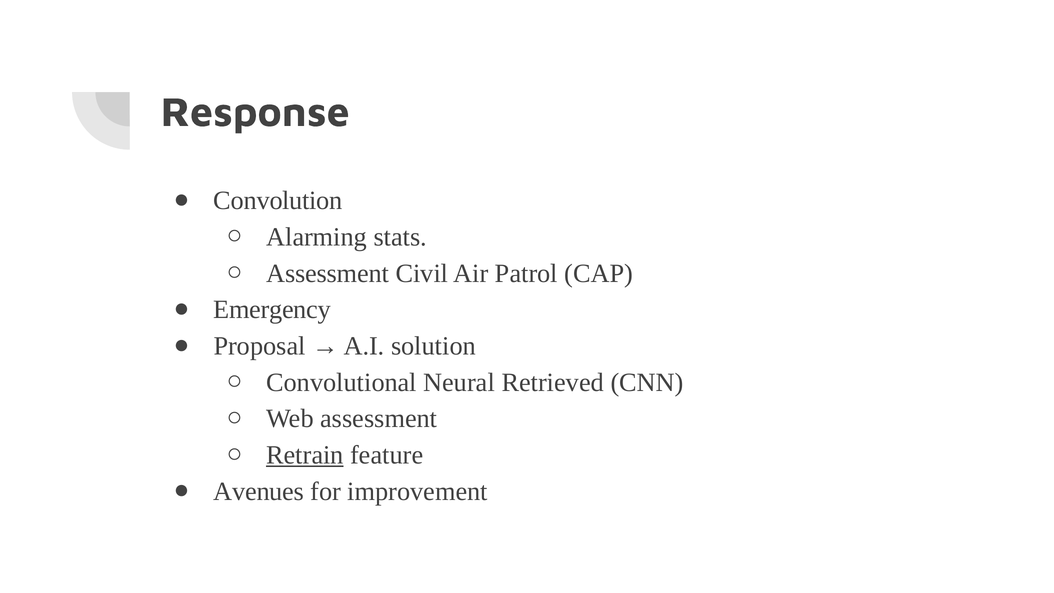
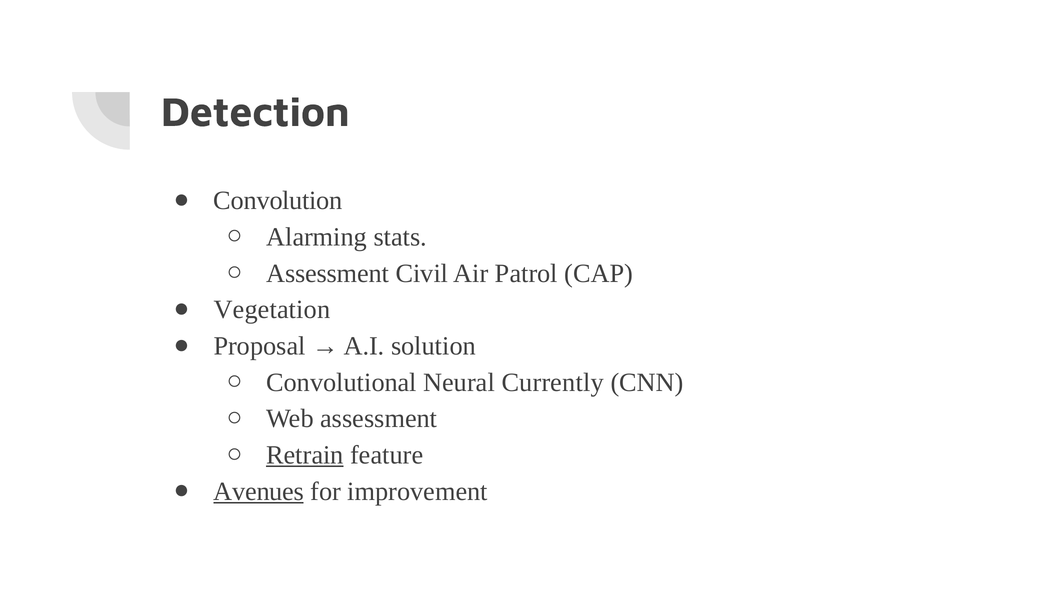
Response: Response -> Detection
Emergency: Emergency -> Vegetation
Retrieved: Retrieved -> Currently
Avenues underline: none -> present
